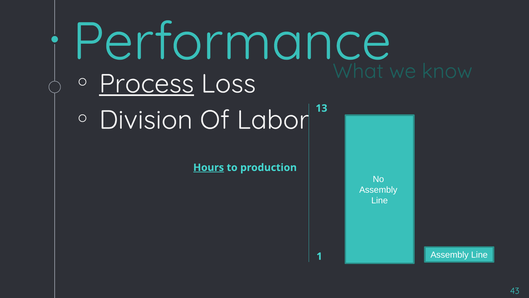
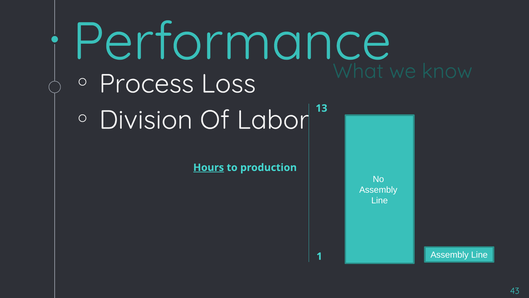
Process underline: present -> none
